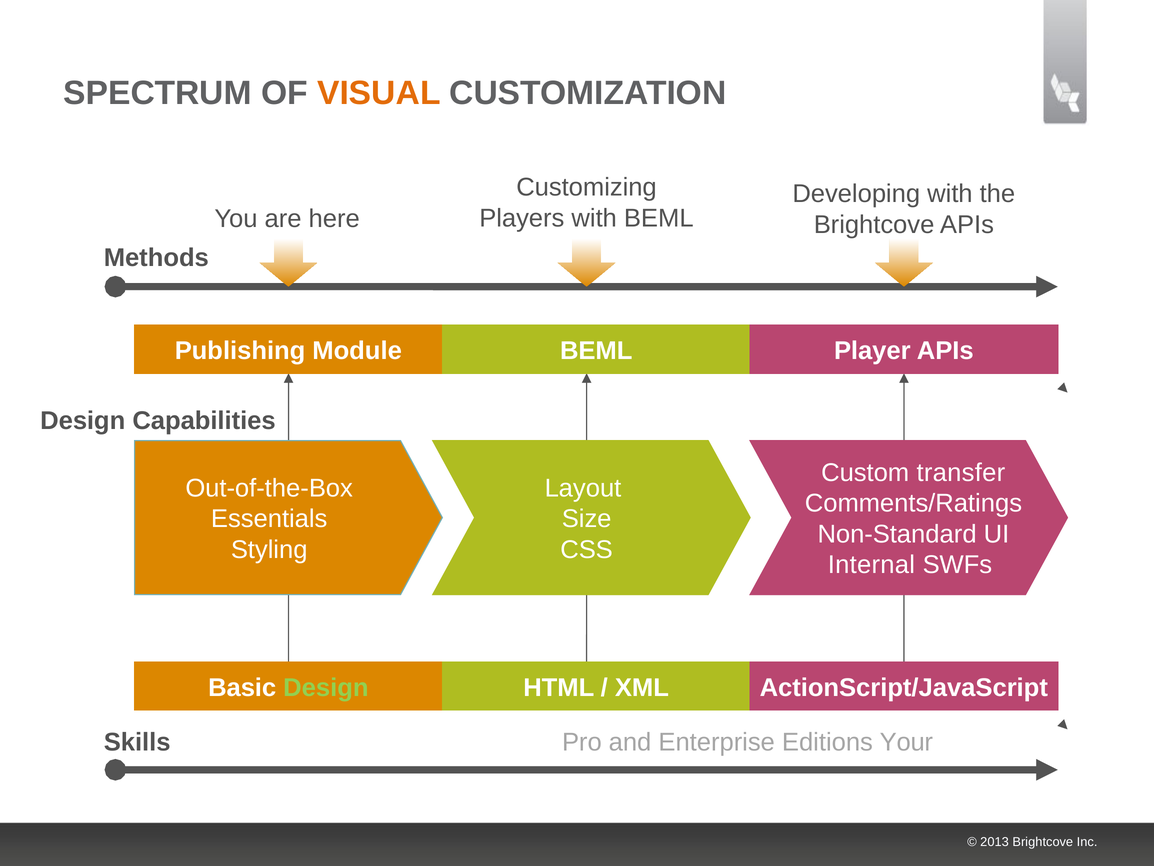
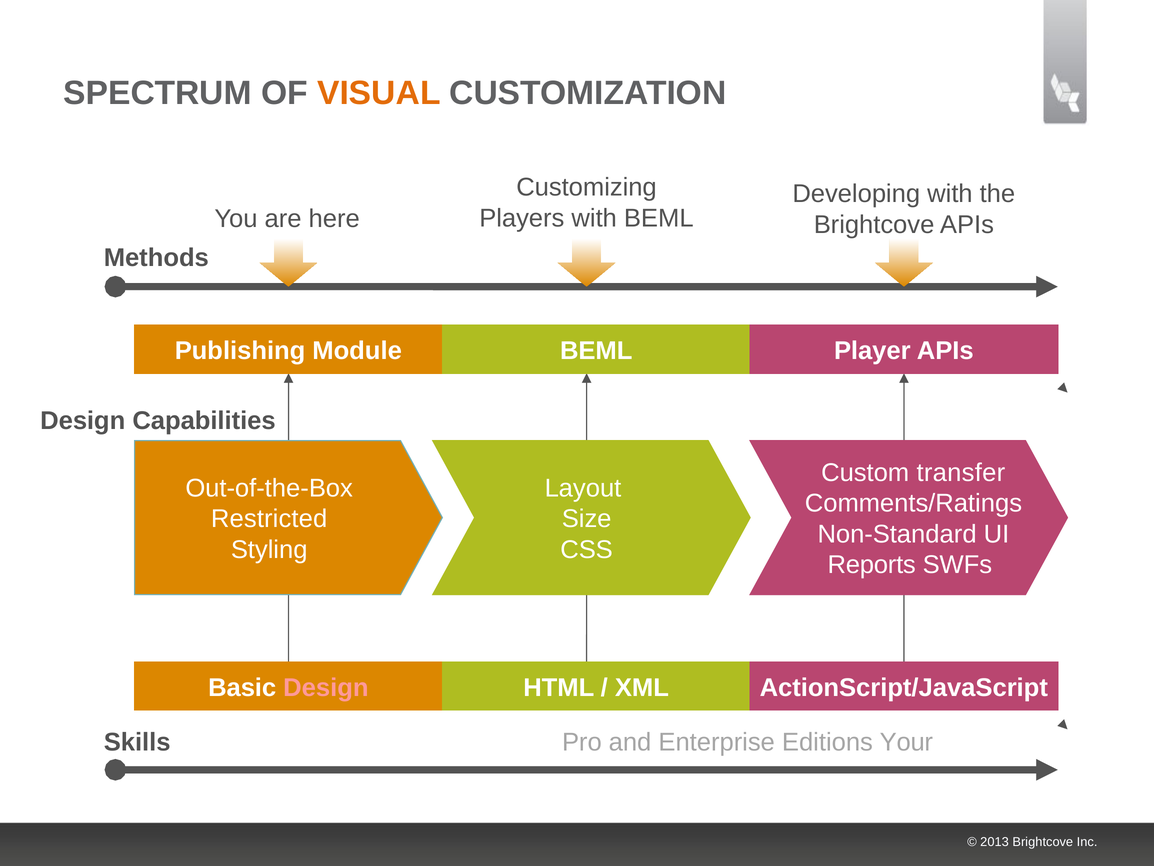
Essentials: Essentials -> Restricted
Internal: Internal -> Reports
Design at (326, 687) colour: light green -> pink
